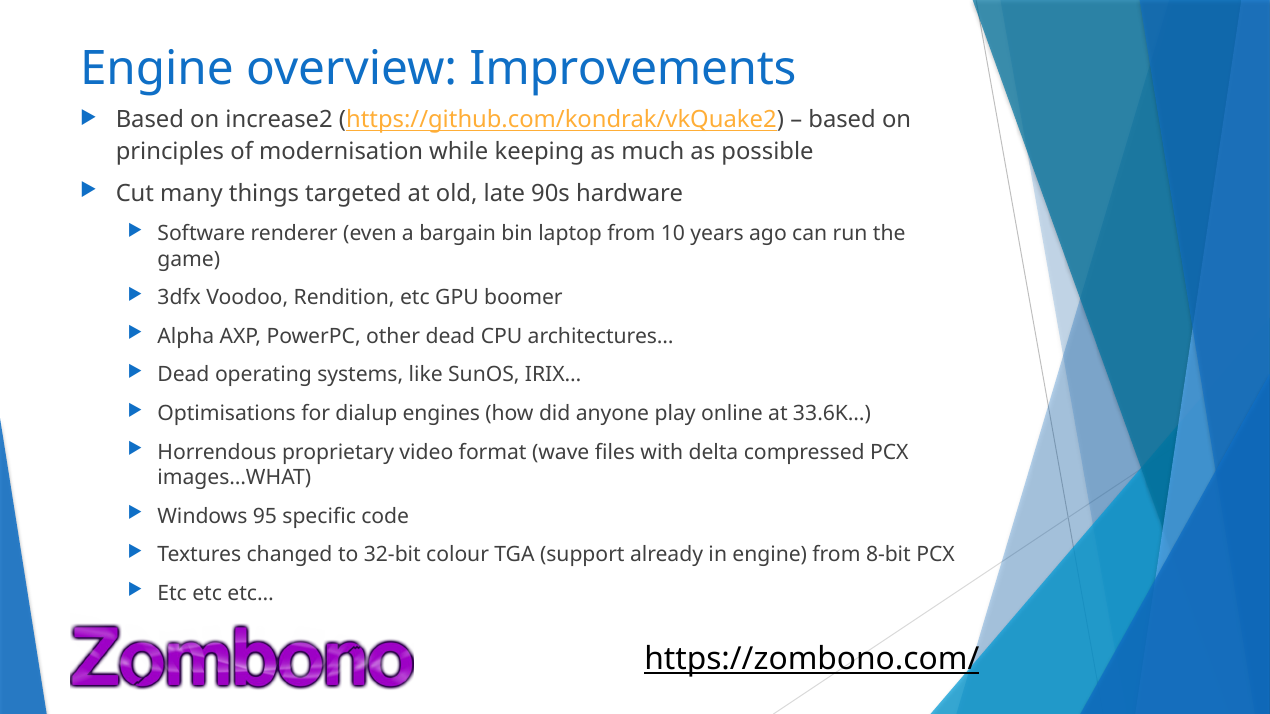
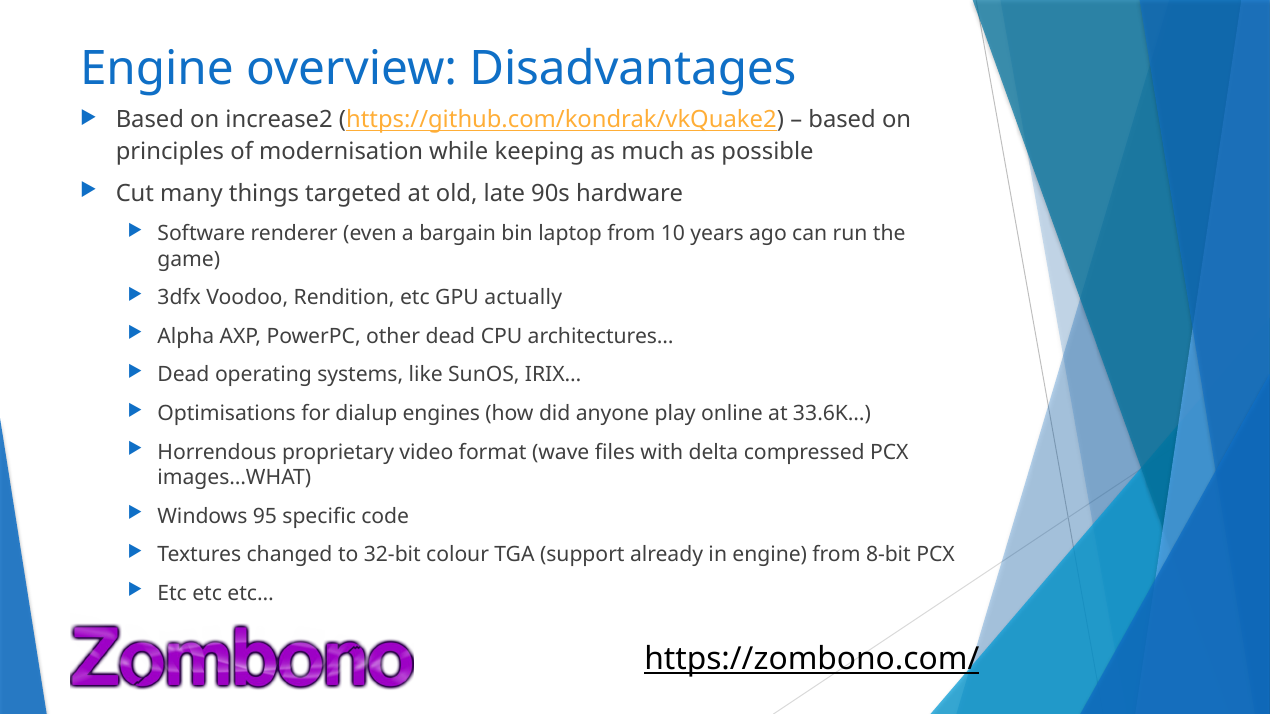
Improvements: Improvements -> Disadvantages
boomer: boomer -> actually
